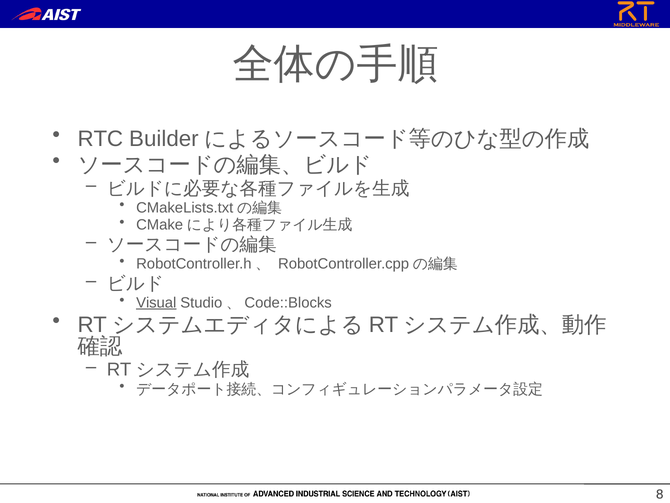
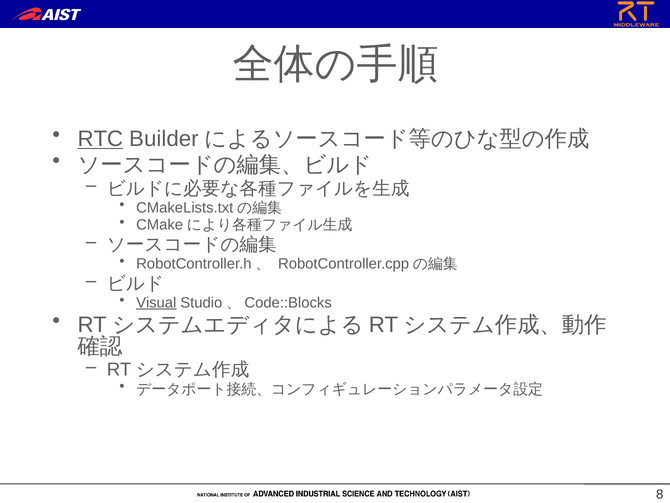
RTC underline: none -> present
